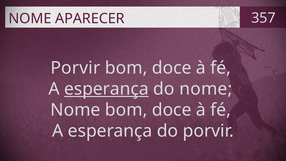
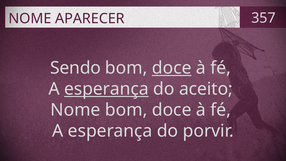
Porvir at (75, 68): Porvir -> Sendo
doce at (172, 68) underline: none -> present
do nome: nome -> aceito
